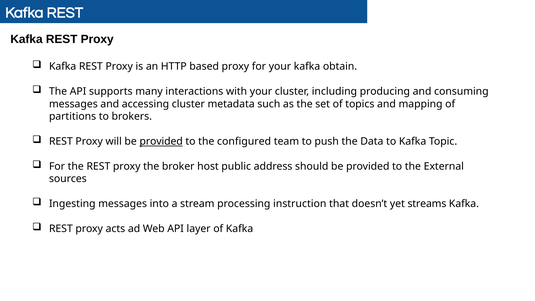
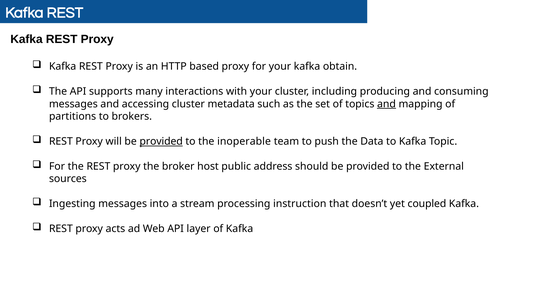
and at (386, 104) underline: none -> present
configured: configured -> inoperable
streams: streams -> coupled
